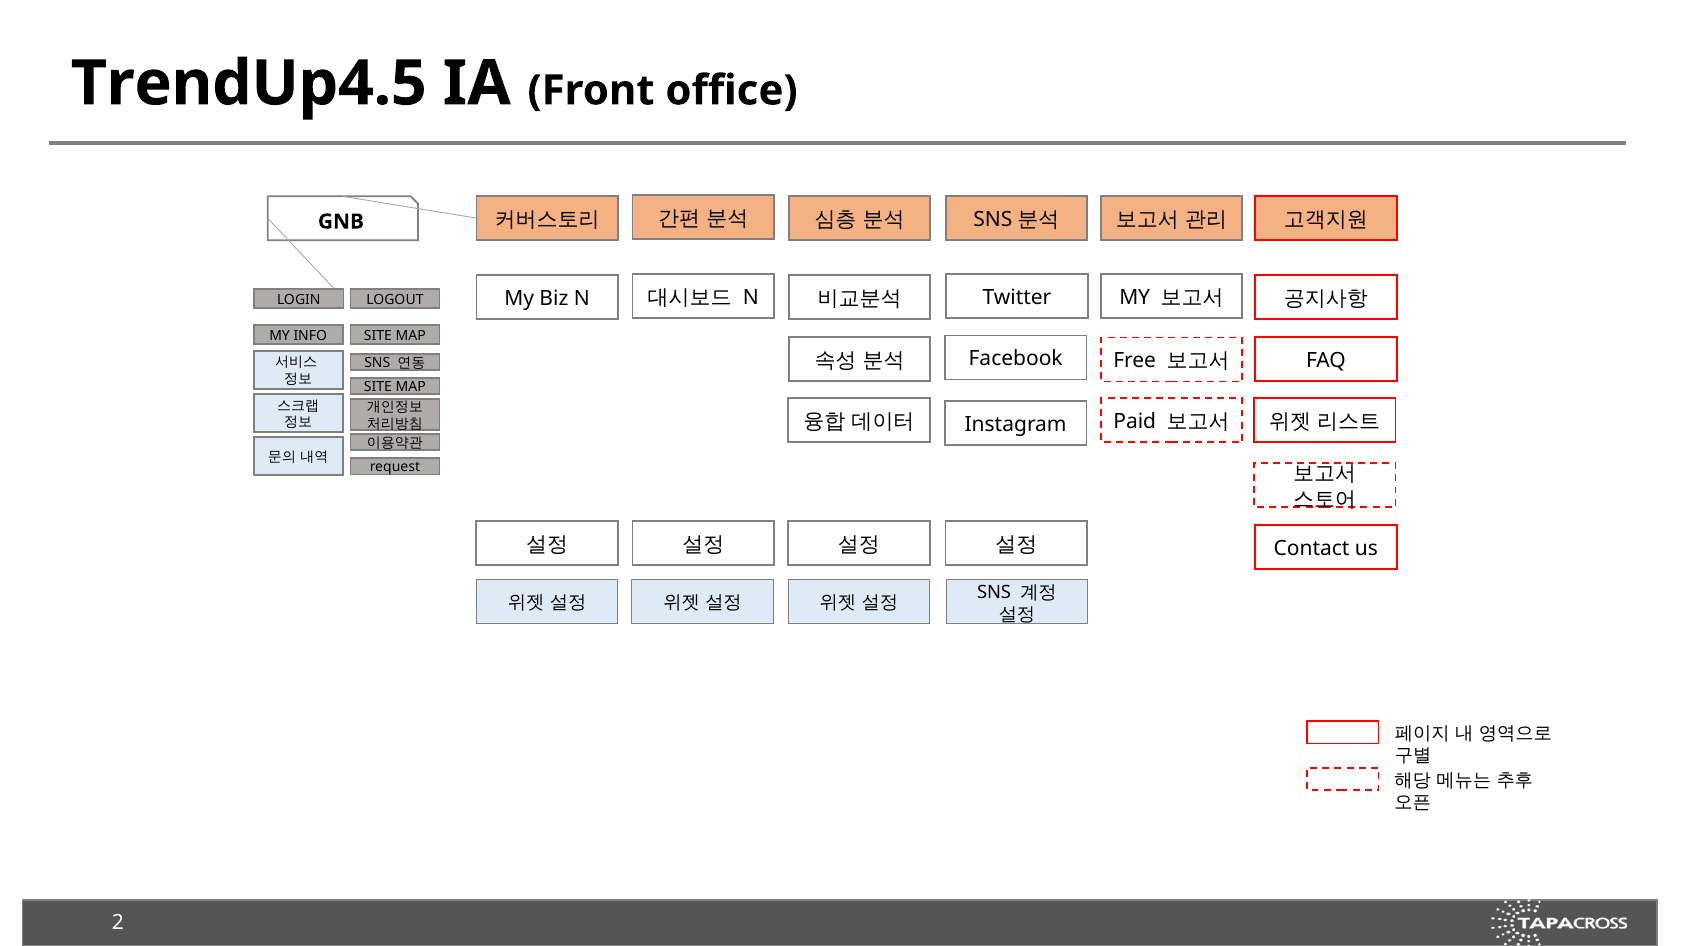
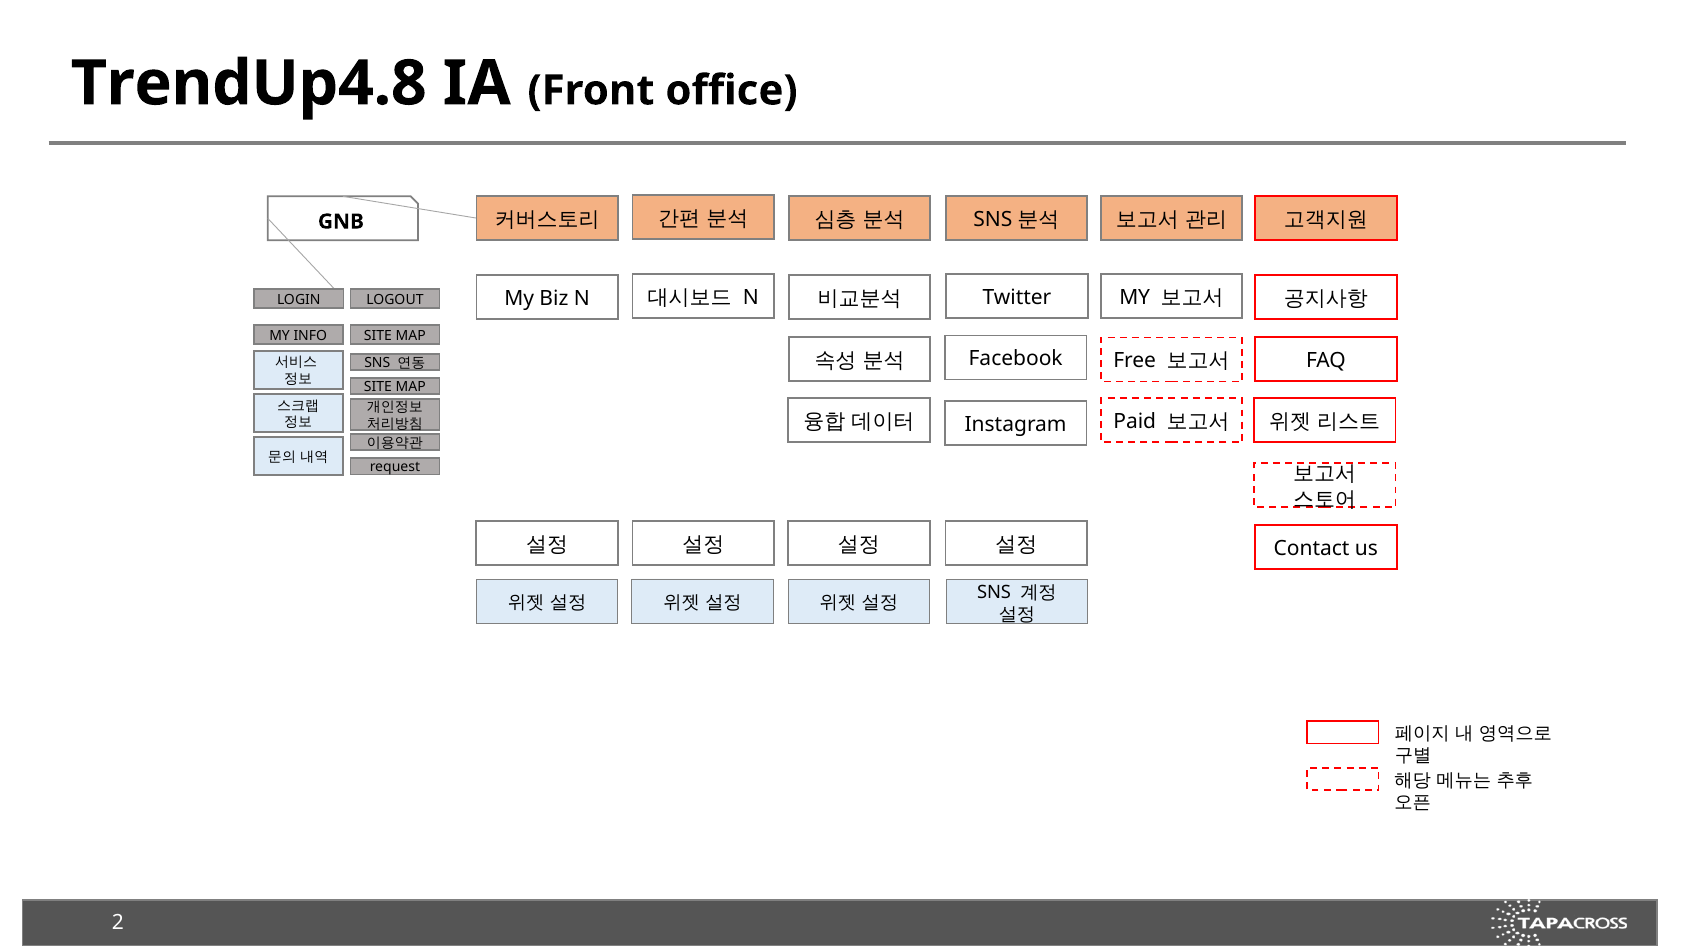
TrendUp4.5: TrendUp4.5 -> TrendUp4.8
